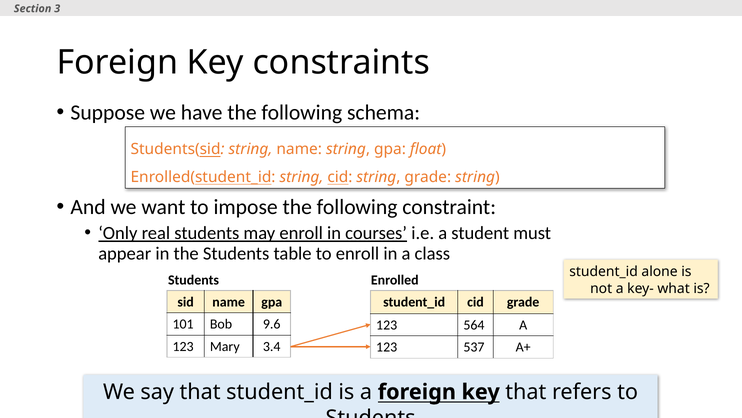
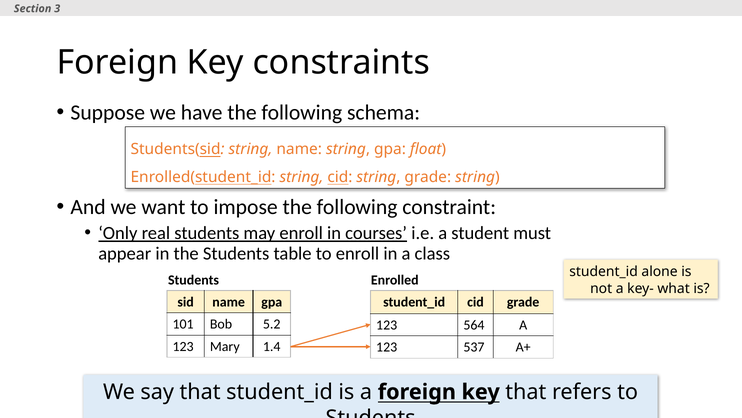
9.6: 9.6 -> 5.2
3.4: 3.4 -> 1.4
